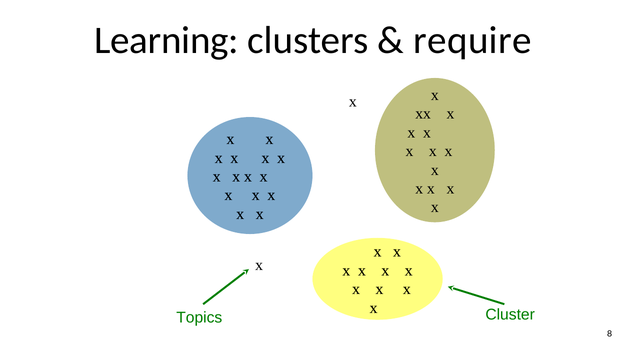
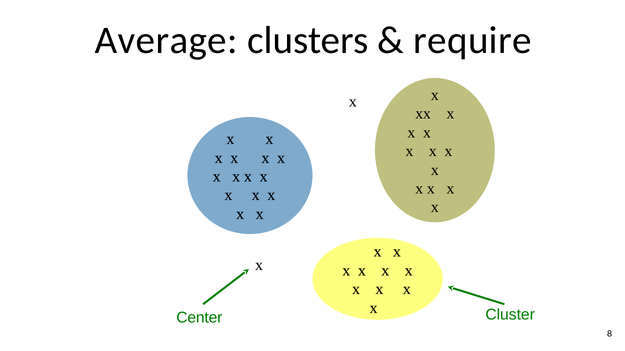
Learning: Learning -> Average
Topics: Topics -> Center
